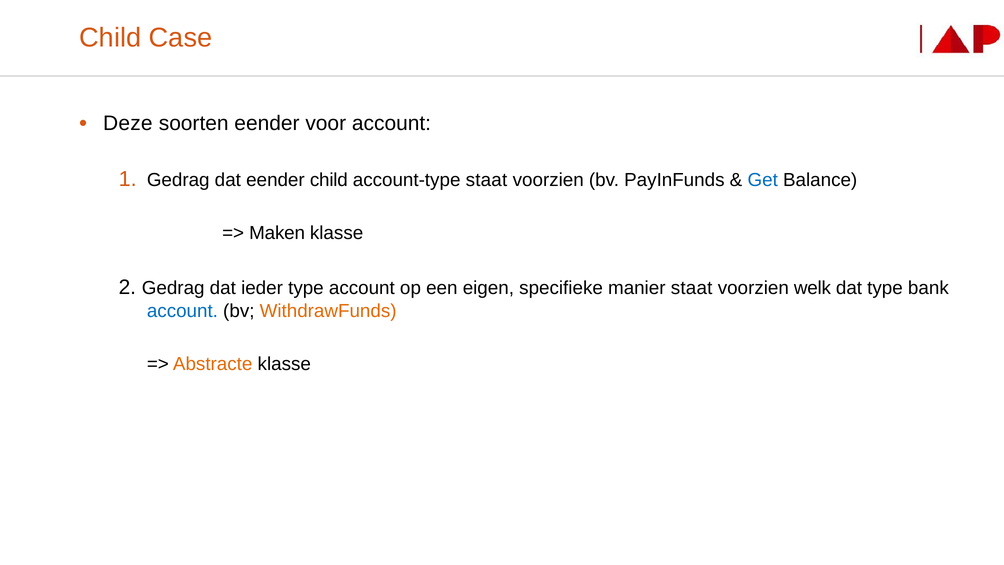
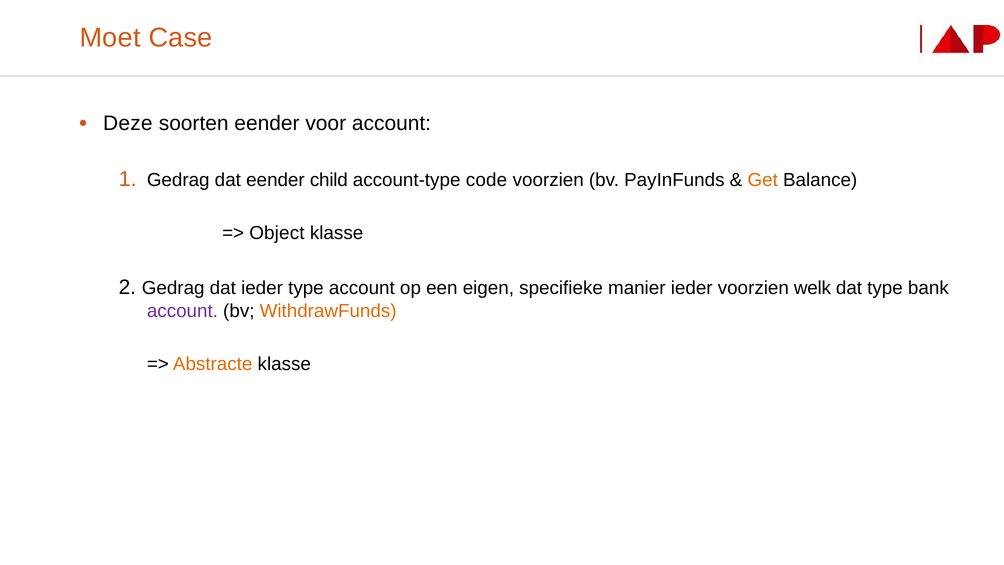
Child at (110, 38): Child -> Moet
account-type staat: staat -> code
Get colour: blue -> orange
Maken: Maken -> Object
manier staat: staat -> ieder
account at (182, 311) colour: blue -> purple
